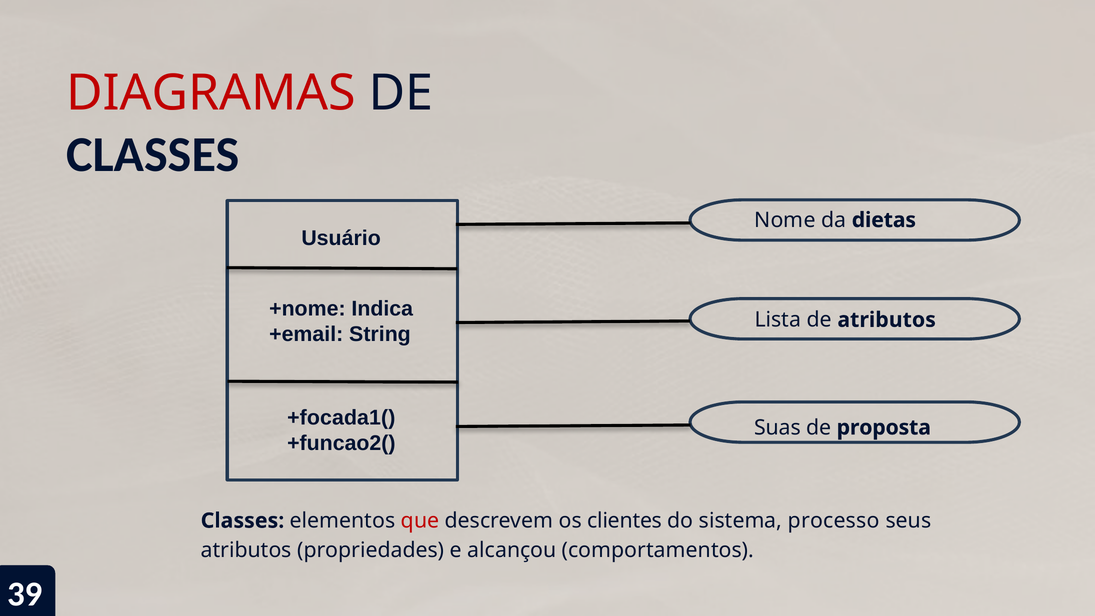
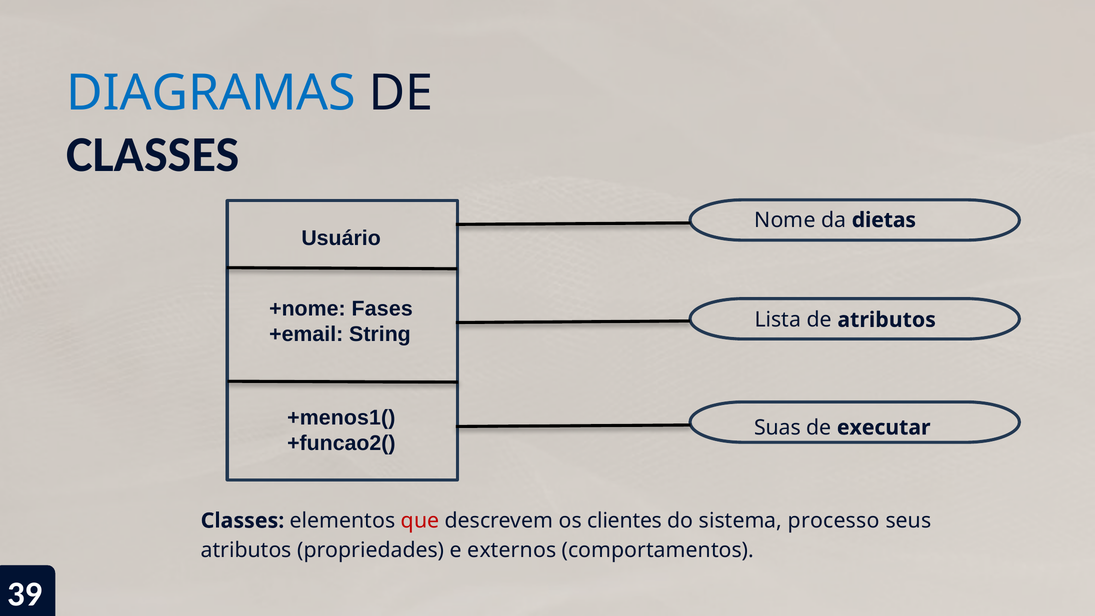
DIAGRAMAS colour: red -> blue
Indica: Indica -> Fases
+focada1(: +focada1( -> +menos1(
proposta: proposta -> executar
alcançou: alcançou -> externos
